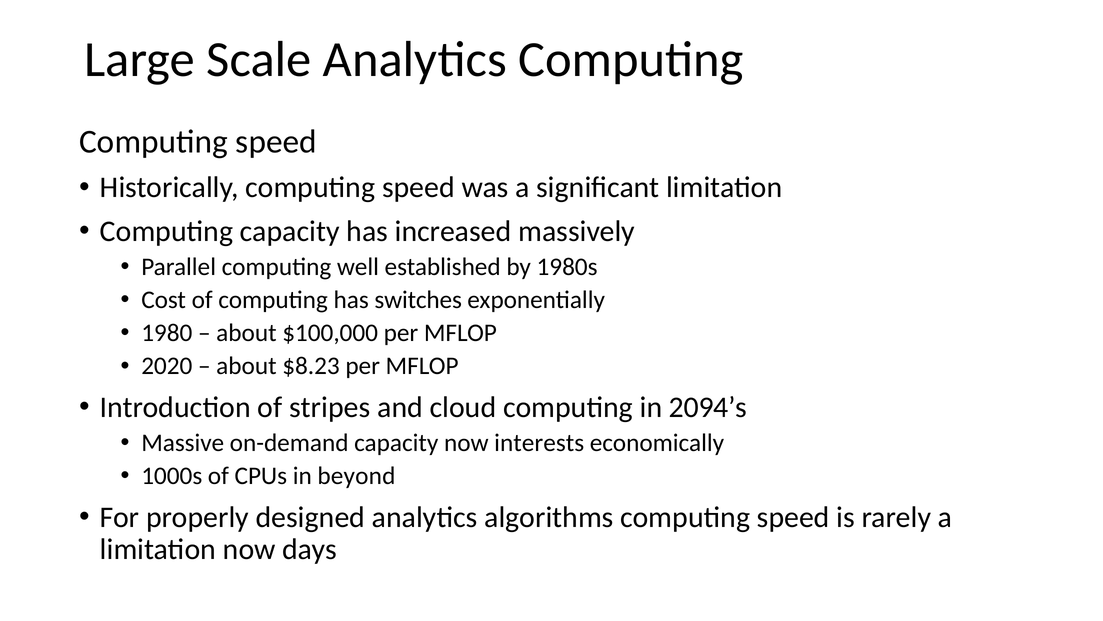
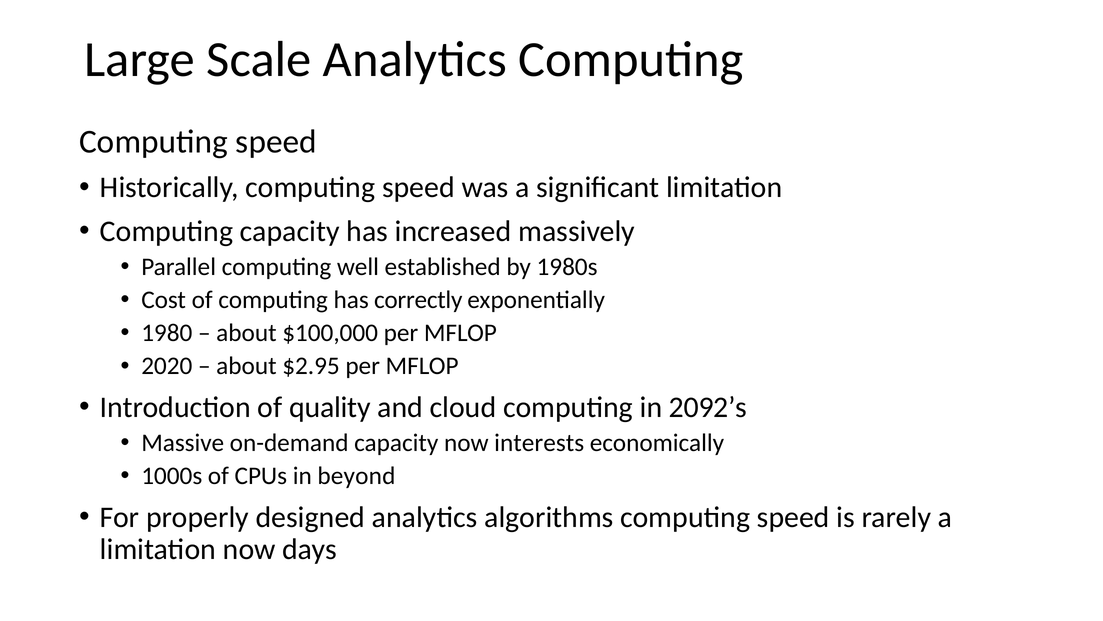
switches: switches -> correctly
$8.23: $8.23 -> $2.95
stripes: stripes -> quality
2094’s: 2094’s -> 2092’s
